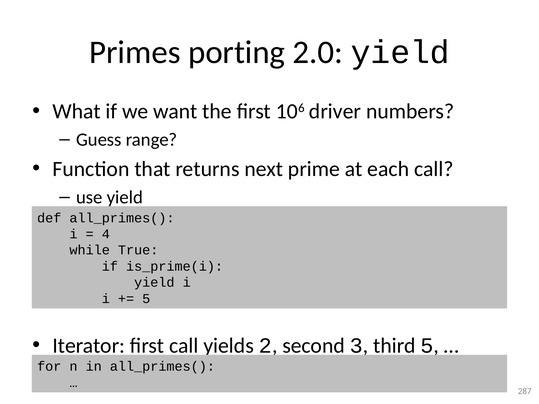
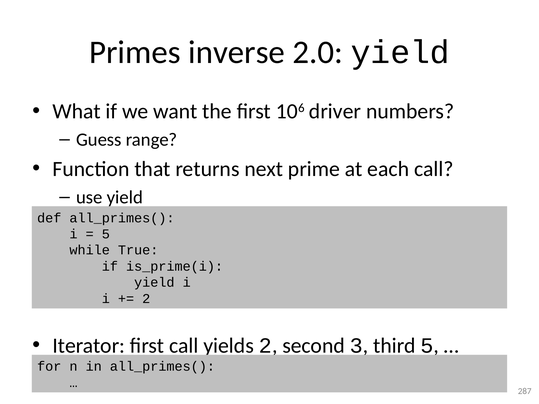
porting: porting -> inverse
4 at (106, 234): 4 -> 5
5 at (146, 299): 5 -> 2
